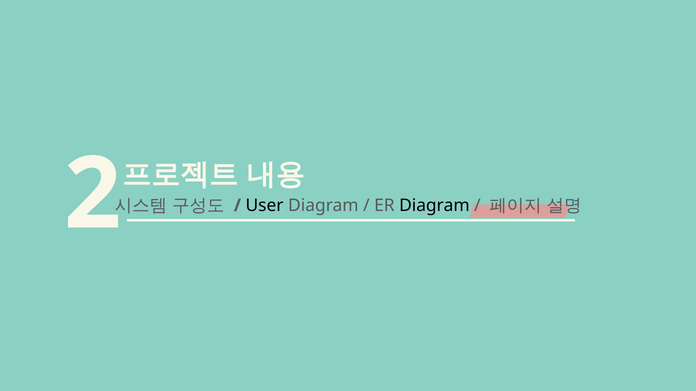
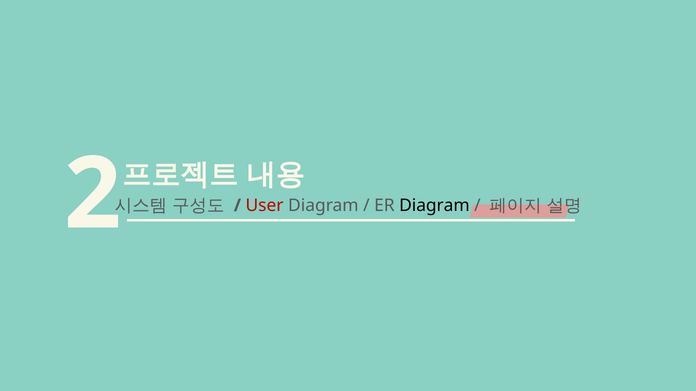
User colour: black -> red
